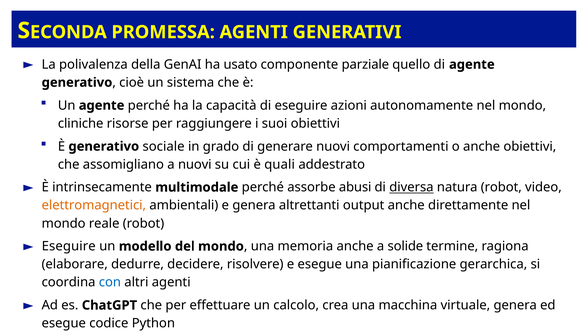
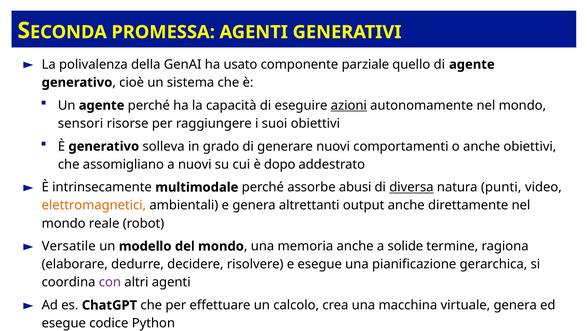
azioni underline: none -> present
cliniche: cliniche -> sensori
sociale: sociale -> solleva
quali: quali -> dopo
natura robot: robot -> punti
Eseguire at (69, 246): Eseguire -> Versatile
con colour: blue -> purple
